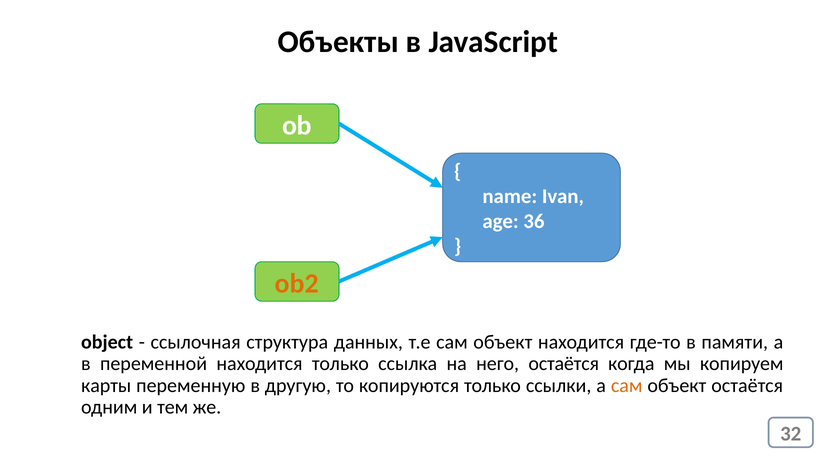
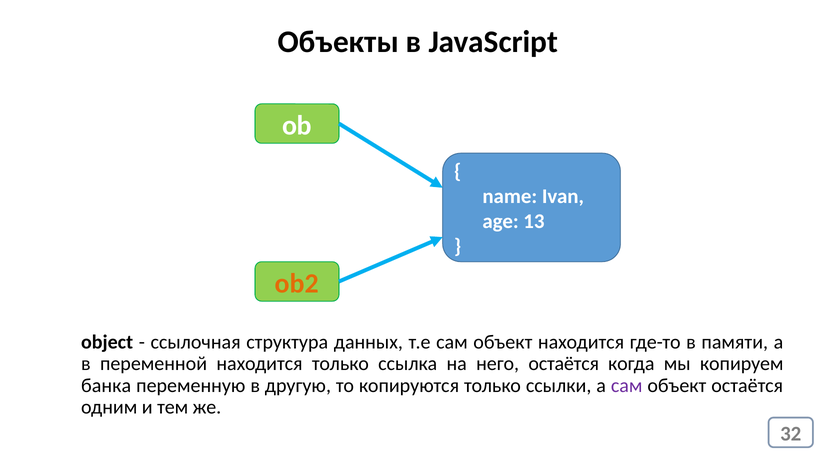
36: 36 -> 13
карты: карты -> банка
сам at (627, 386) colour: orange -> purple
